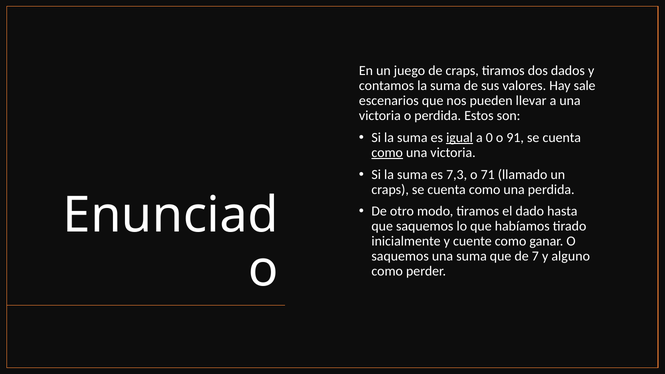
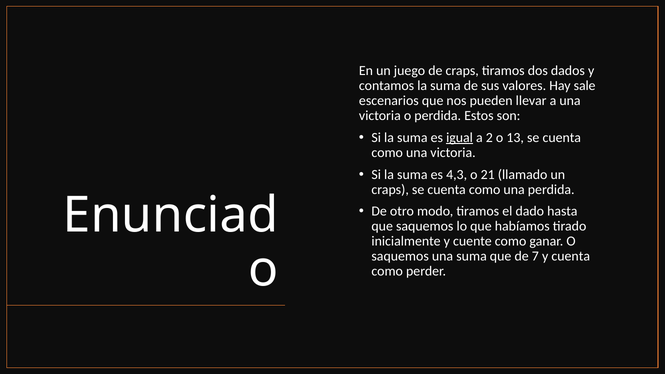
0: 0 -> 2
91: 91 -> 13
como at (387, 153) underline: present -> none
7,3: 7,3 -> 4,3
71: 71 -> 21
y alguno: alguno -> cuenta
